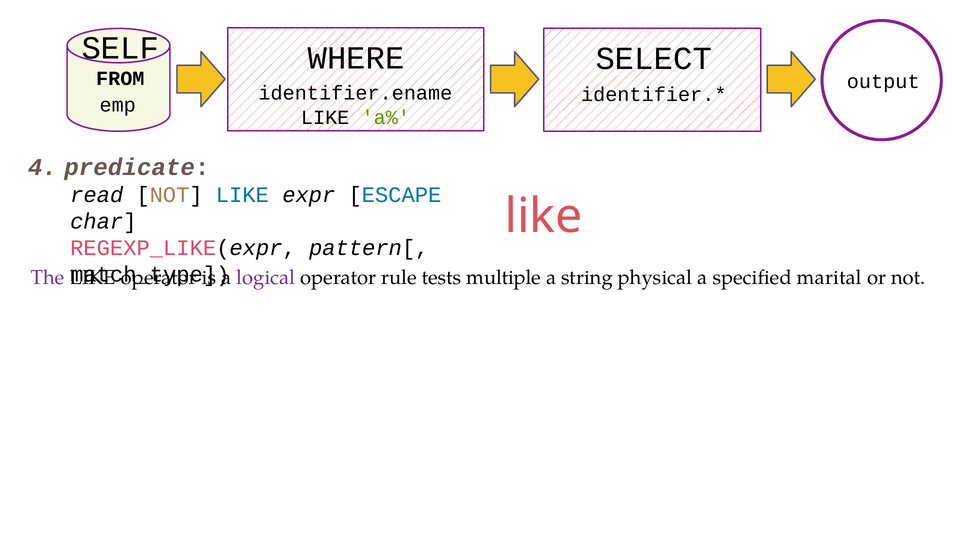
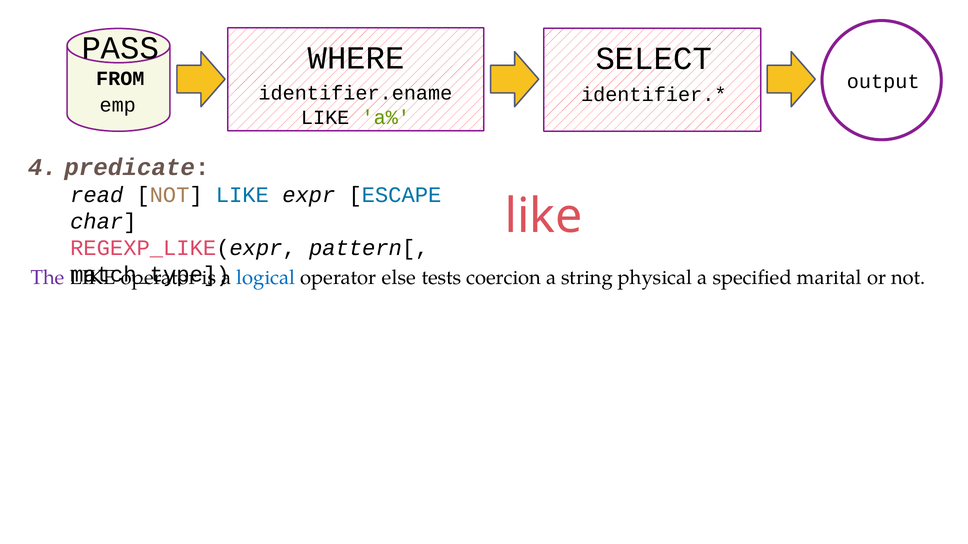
SELF: SELF -> PASS
logical colour: purple -> blue
rule: rule -> else
multiple: multiple -> coercion
